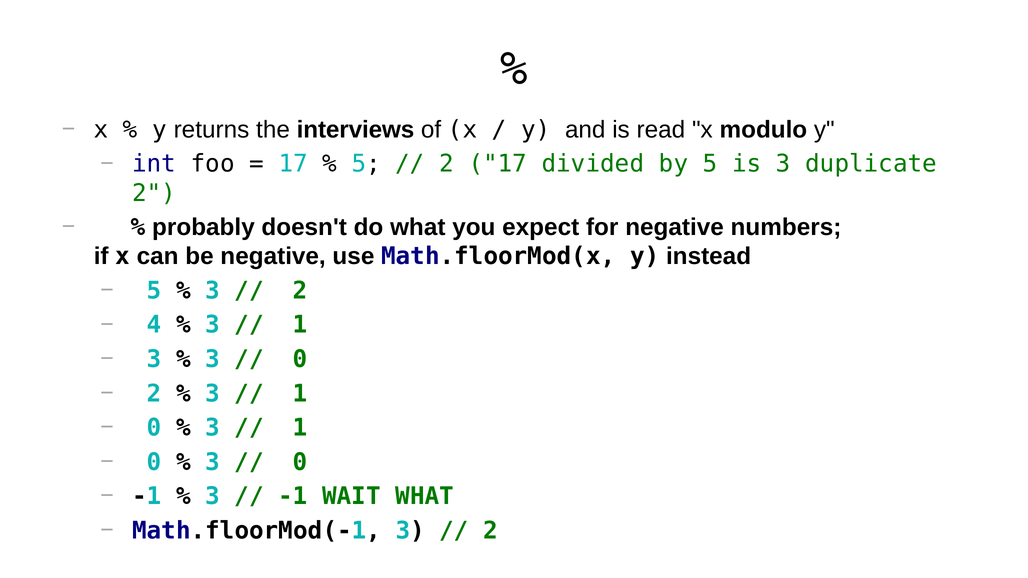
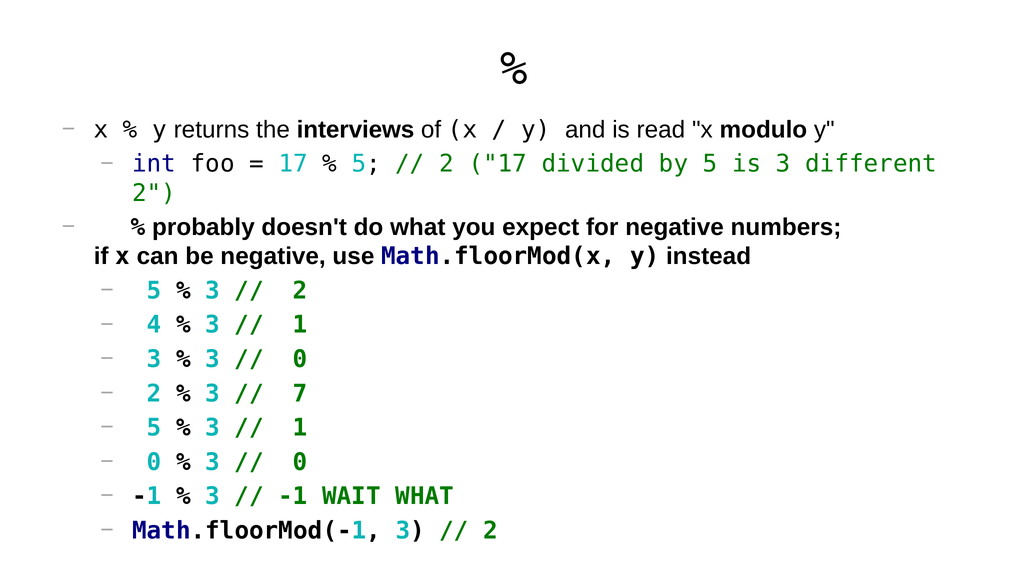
duplicate: duplicate -> different
1 at (300, 394): 1 -> 7
0 at (154, 428): 0 -> 5
